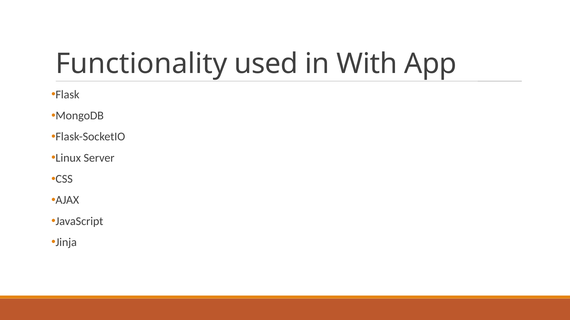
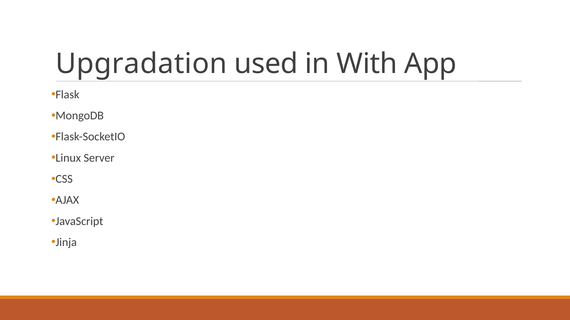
Functionality: Functionality -> Upgradation
